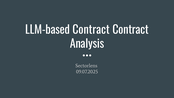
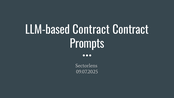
Analysis: Analysis -> Prompts
